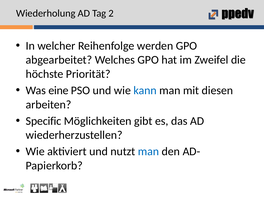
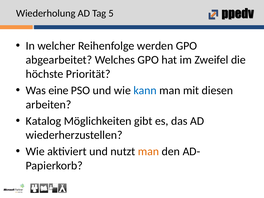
2: 2 -> 5
Specific: Specific -> Katalog
man at (149, 152) colour: blue -> orange
